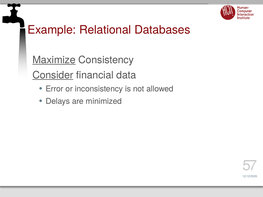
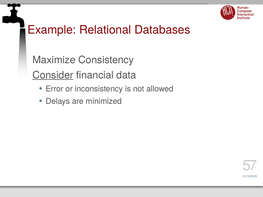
Maximize underline: present -> none
